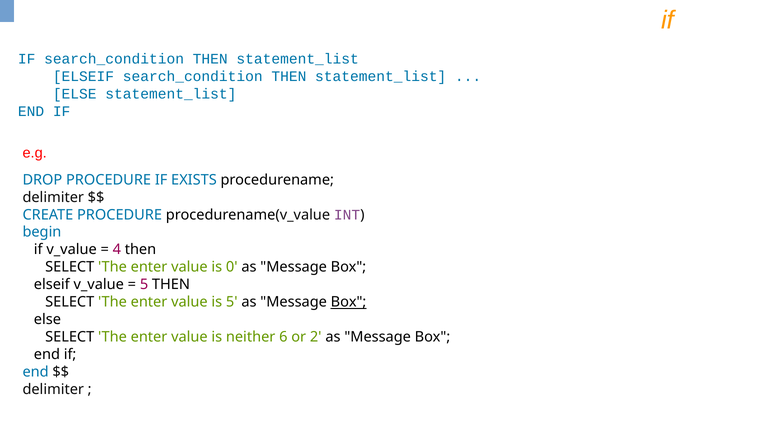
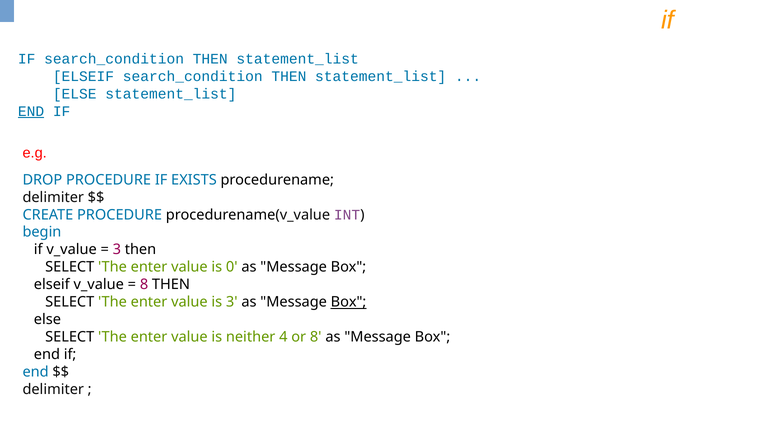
END at (31, 111) underline: none -> present
4 at (117, 250): 4 -> 3
5 at (144, 285): 5 -> 8
is 5: 5 -> 3
6: 6 -> 4
or 2: 2 -> 8
